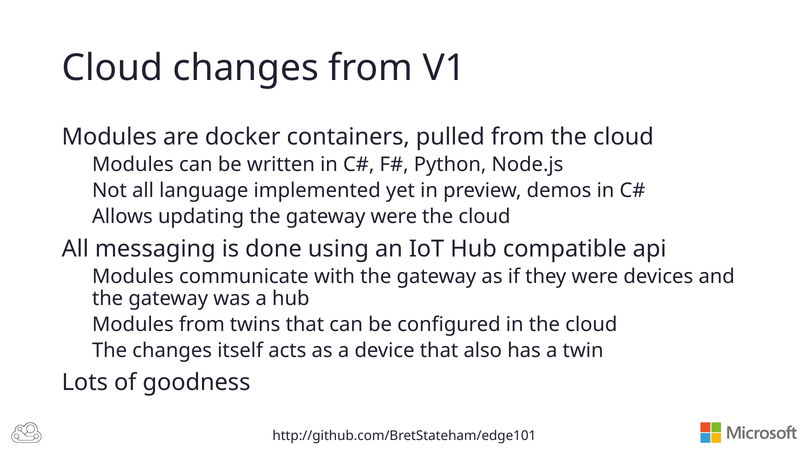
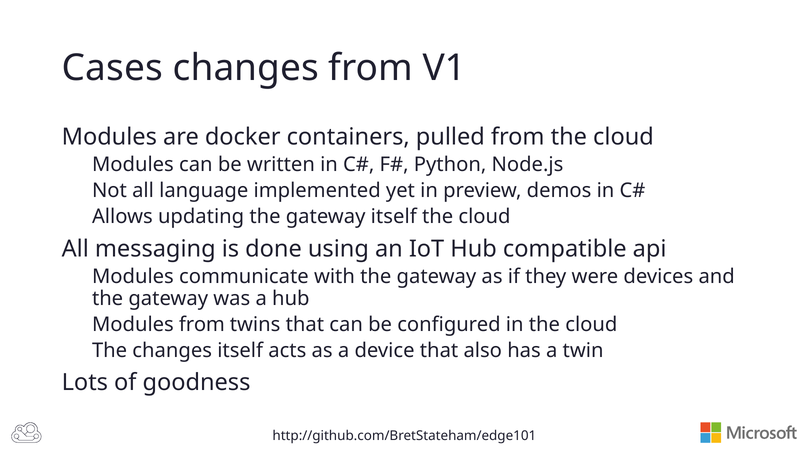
Cloud at (112, 68): Cloud -> Cases
gateway were: were -> itself
